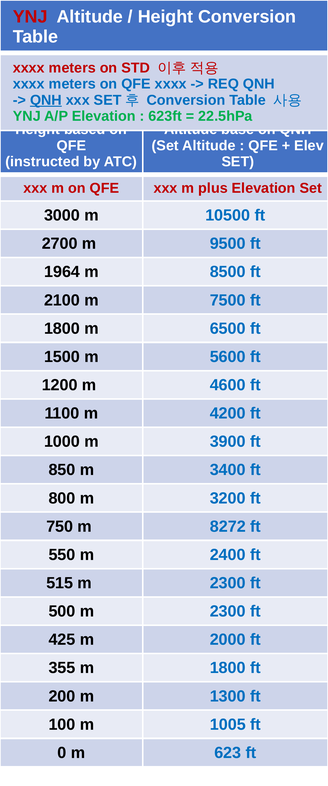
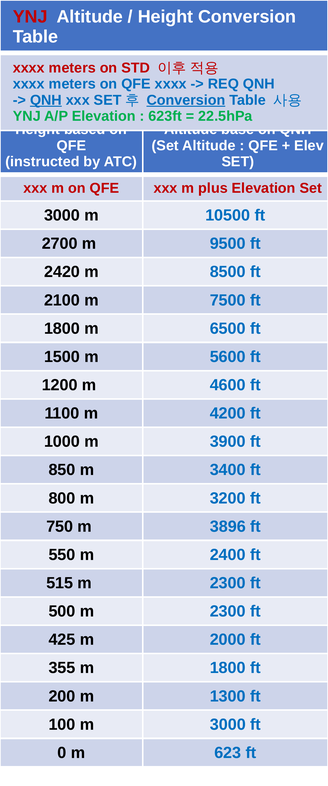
Conversion at (186, 100) underline: none -> present
1964: 1964 -> 2420
8272: 8272 -> 3896
m 1005: 1005 -> 3000
